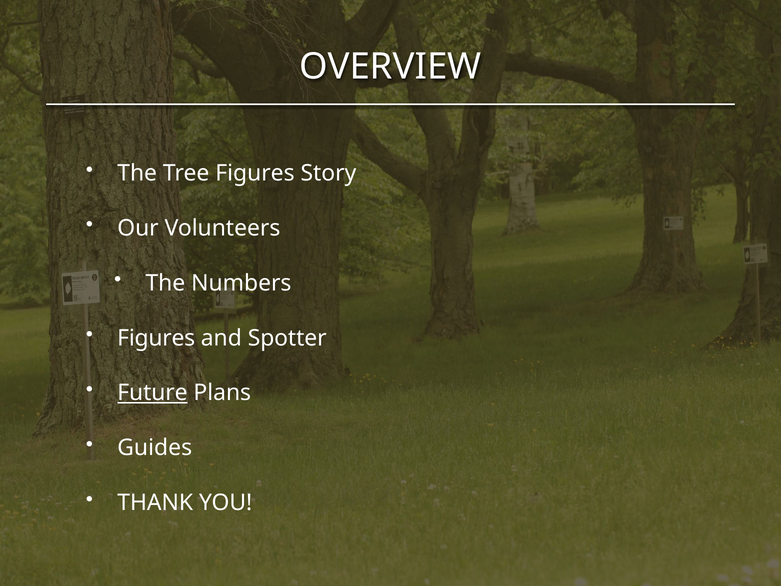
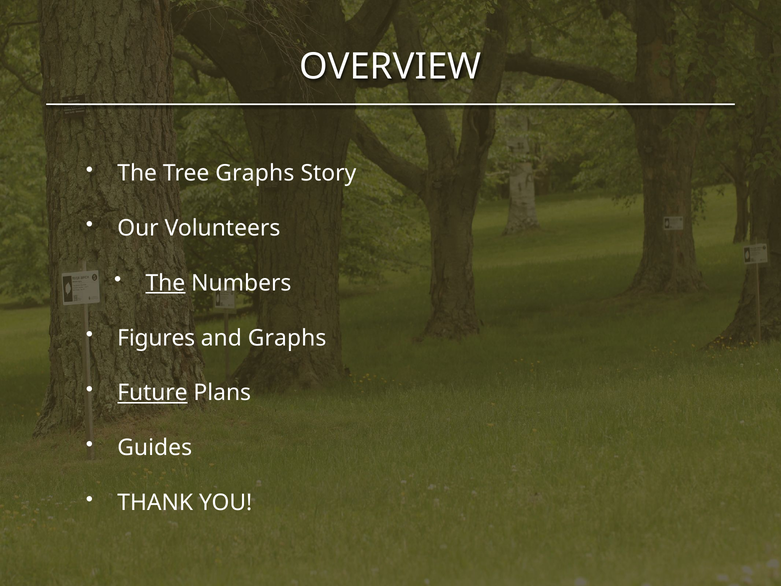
Tree Figures: Figures -> Graphs
The at (165, 283) underline: none -> present
and Spotter: Spotter -> Graphs
